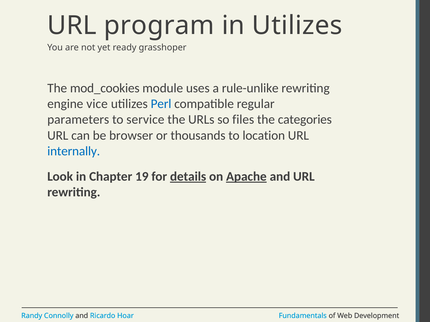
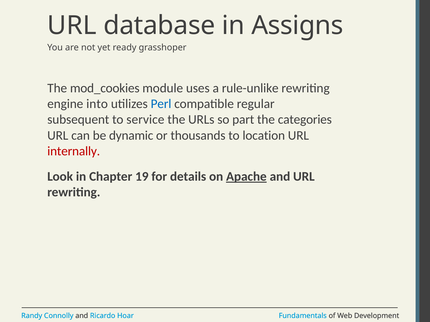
program: program -> database
in Utilizes: Utilizes -> Assigns
vice: vice -> into
parameters: parameters -> subsequent
files: files -> part
browser: browser -> dynamic
internally colour: blue -> red
details underline: present -> none
